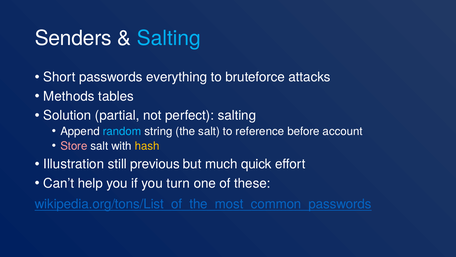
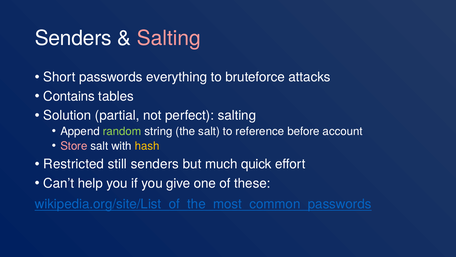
Salting at (169, 38) colour: light blue -> pink
Methods: Methods -> Contains
random colour: light blue -> light green
Illustration: Illustration -> Restricted
still previous: previous -> senders
turn: turn -> give
wikipedia.org/tons/List_of_the_most_common_passwords: wikipedia.org/tons/List_of_the_most_common_passwords -> wikipedia.org/site/List_of_the_most_common_passwords
